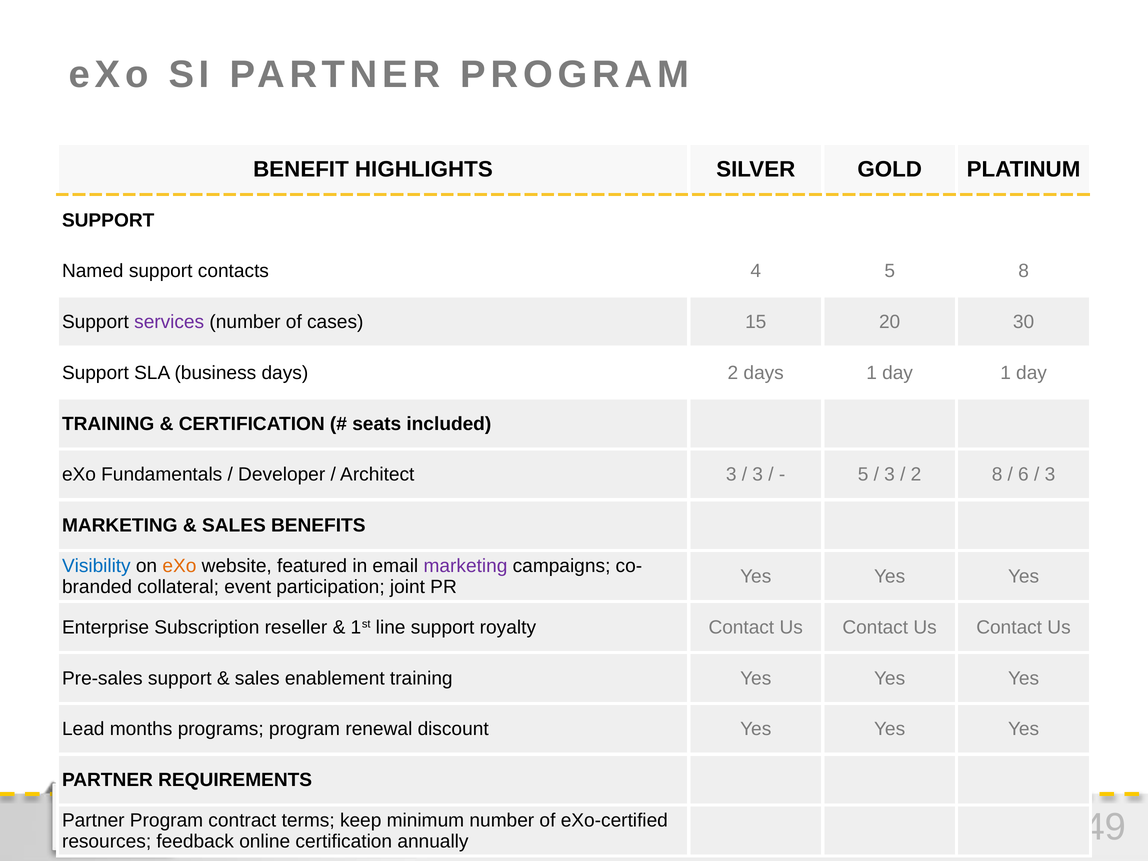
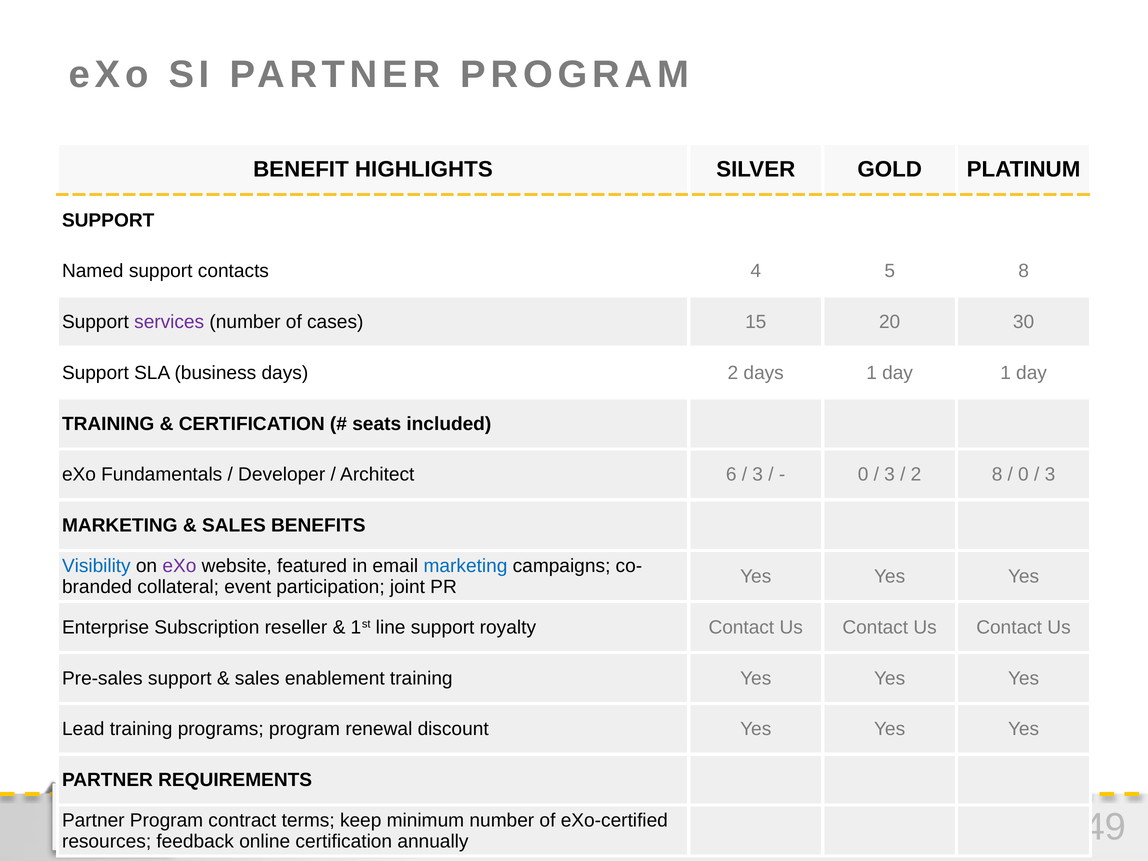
Architect 3: 3 -> 6
5 at (863, 475): 5 -> 0
6 at (1023, 475): 6 -> 0
eXo at (179, 566) colour: orange -> purple
marketing at (465, 566) colour: purple -> blue
Lead months: months -> training
